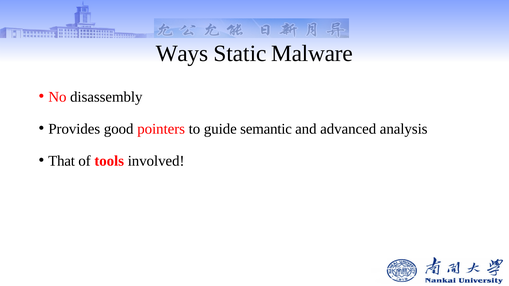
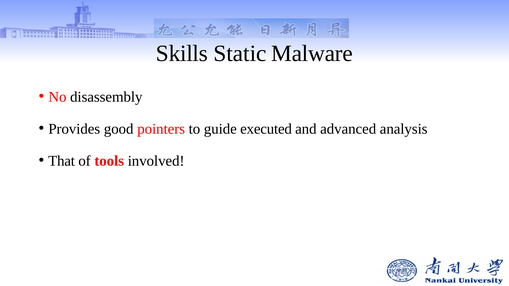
Ways: Ways -> Skills
semantic: semantic -> executed
